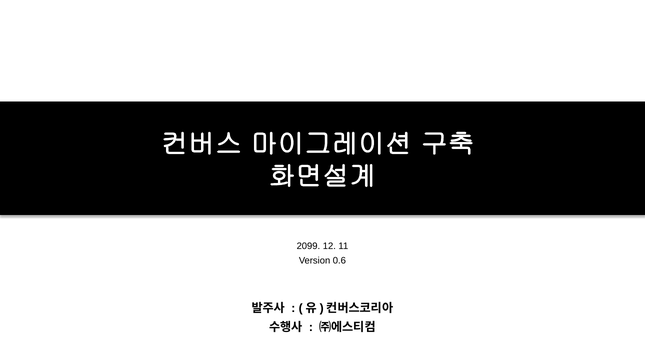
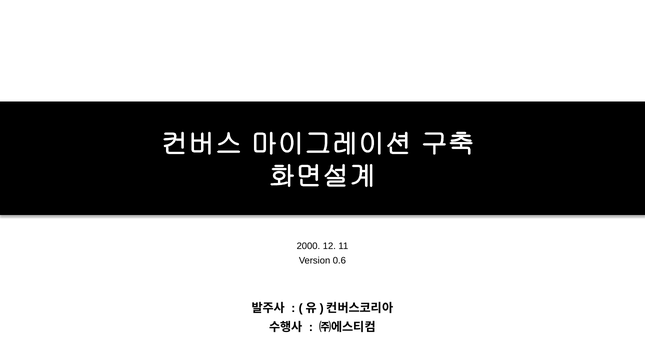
2099: 2099 -> 2000
